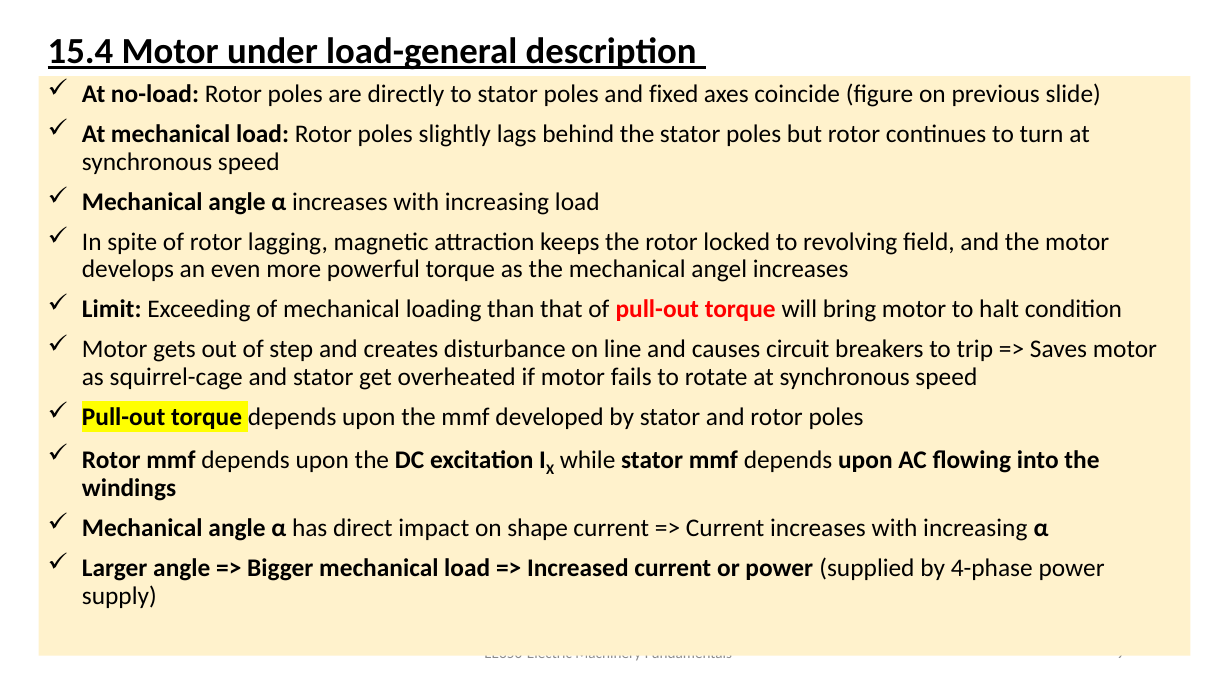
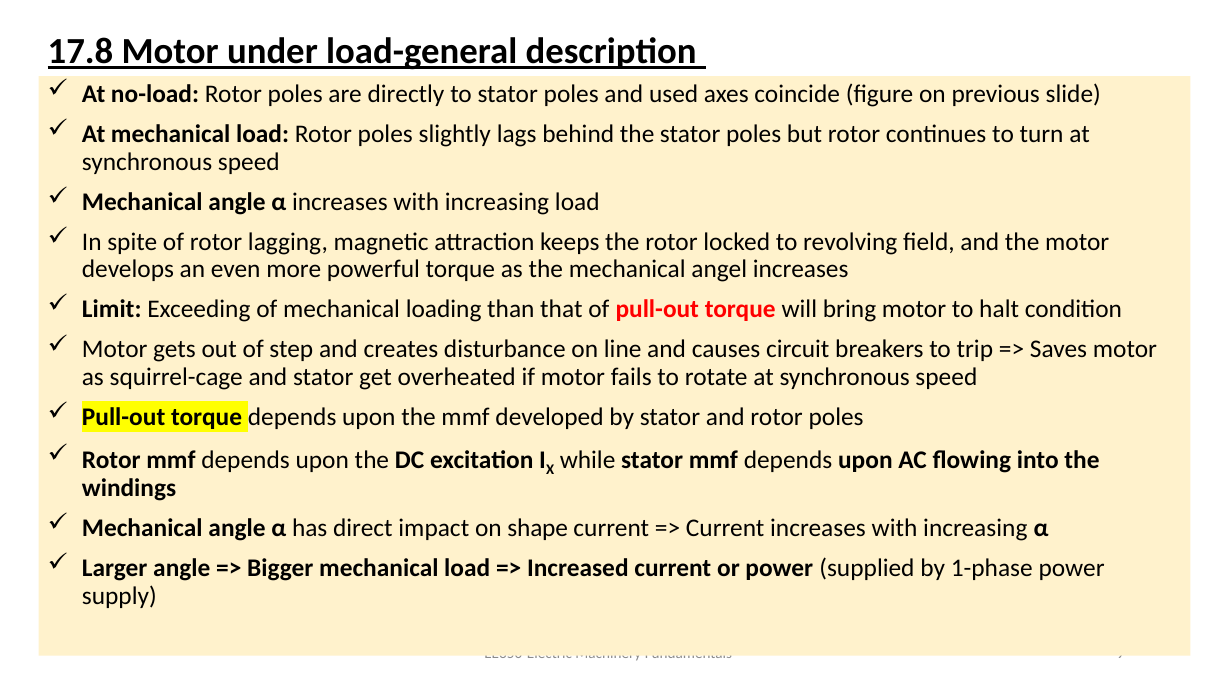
15.4: 15.4 -> 17.8
fixed: fixed -> used
4-phase: 4-phase -> 1-phase
